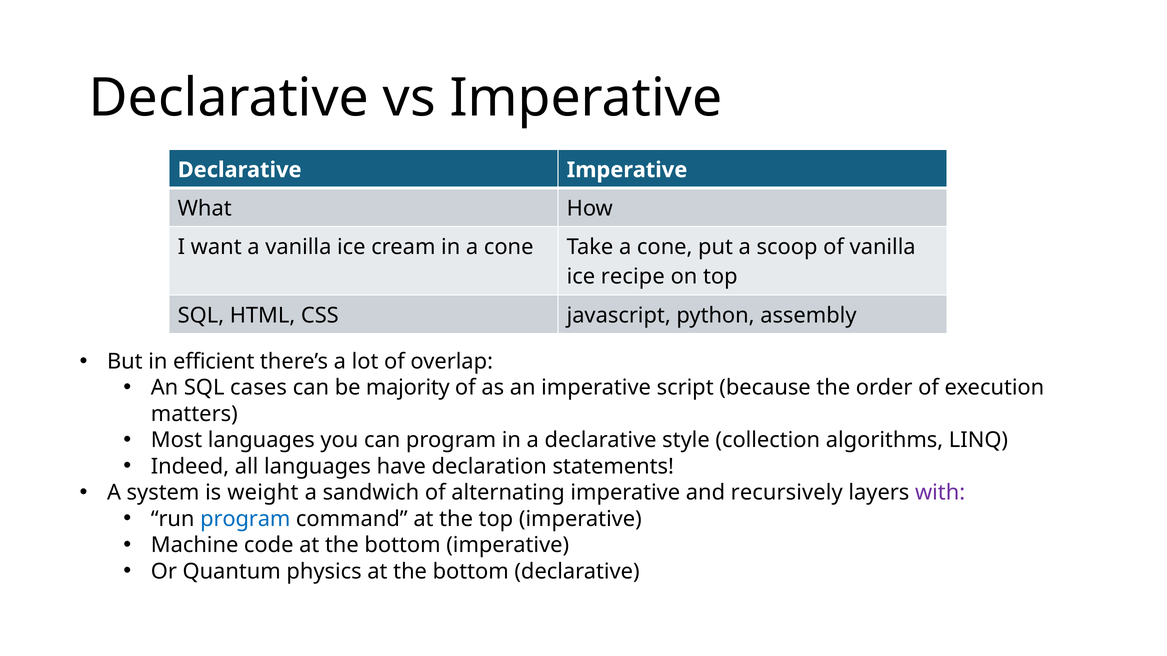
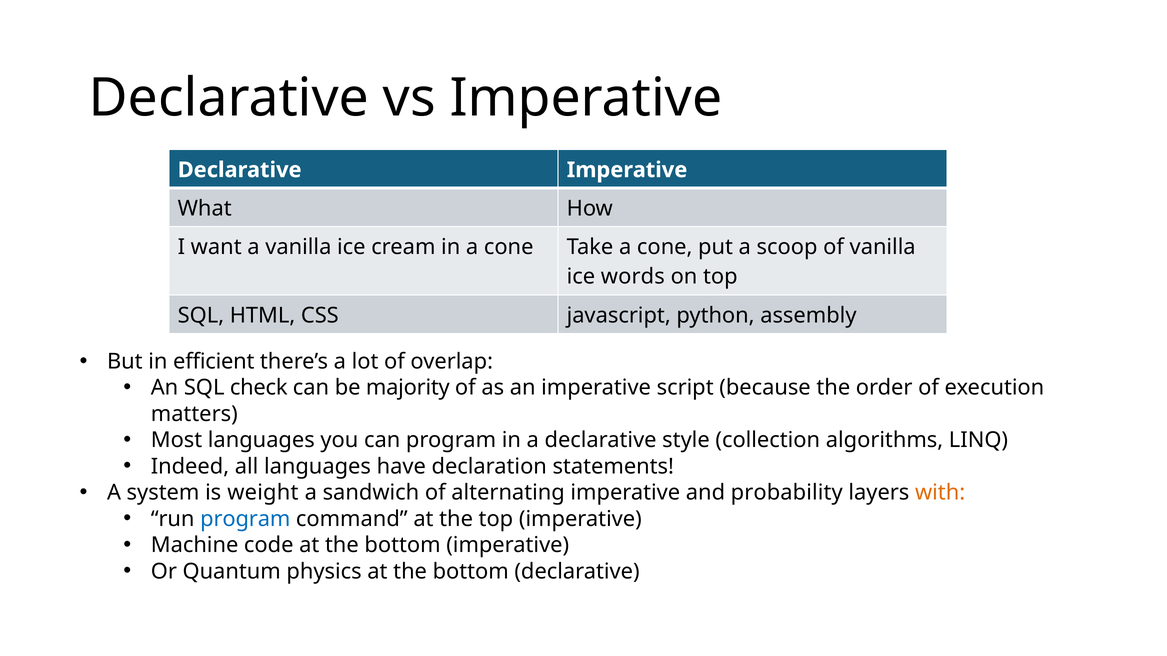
recipe: recipe -> words
cases: cases -> check
recursively: recursively -> probability
with colour: purple -> orange
